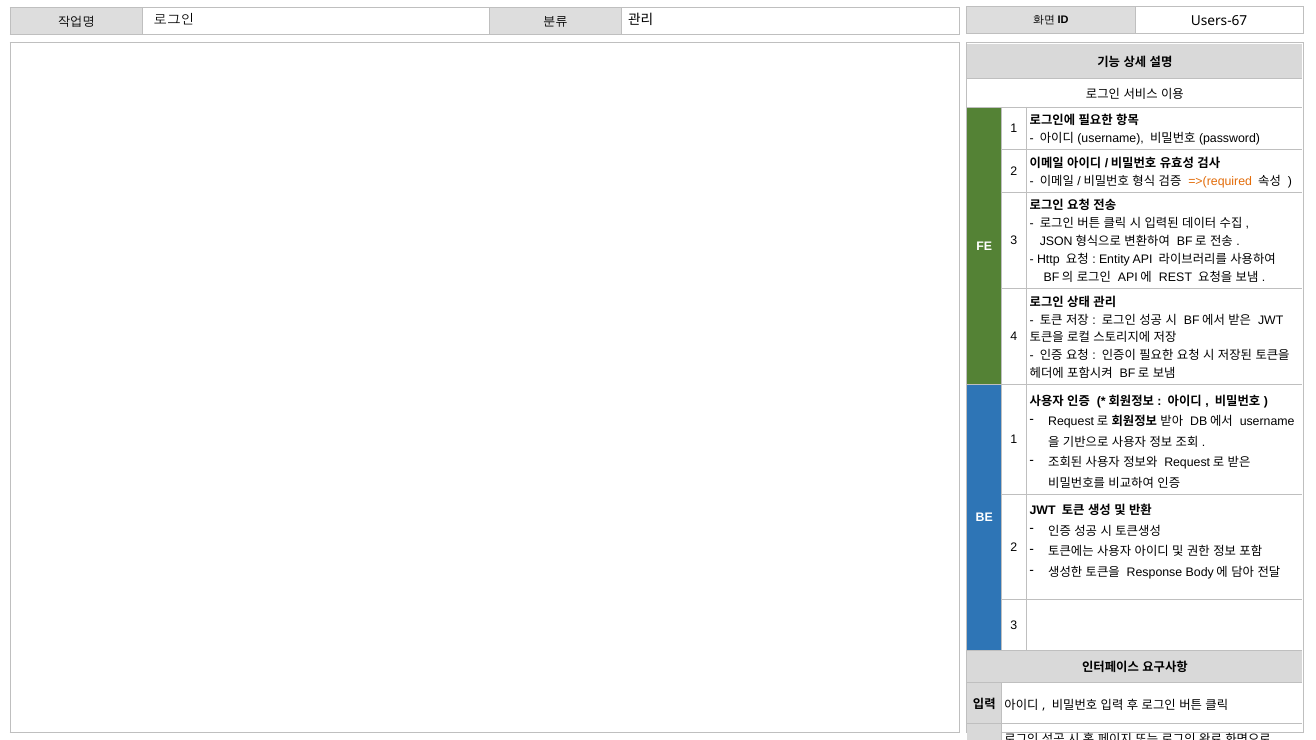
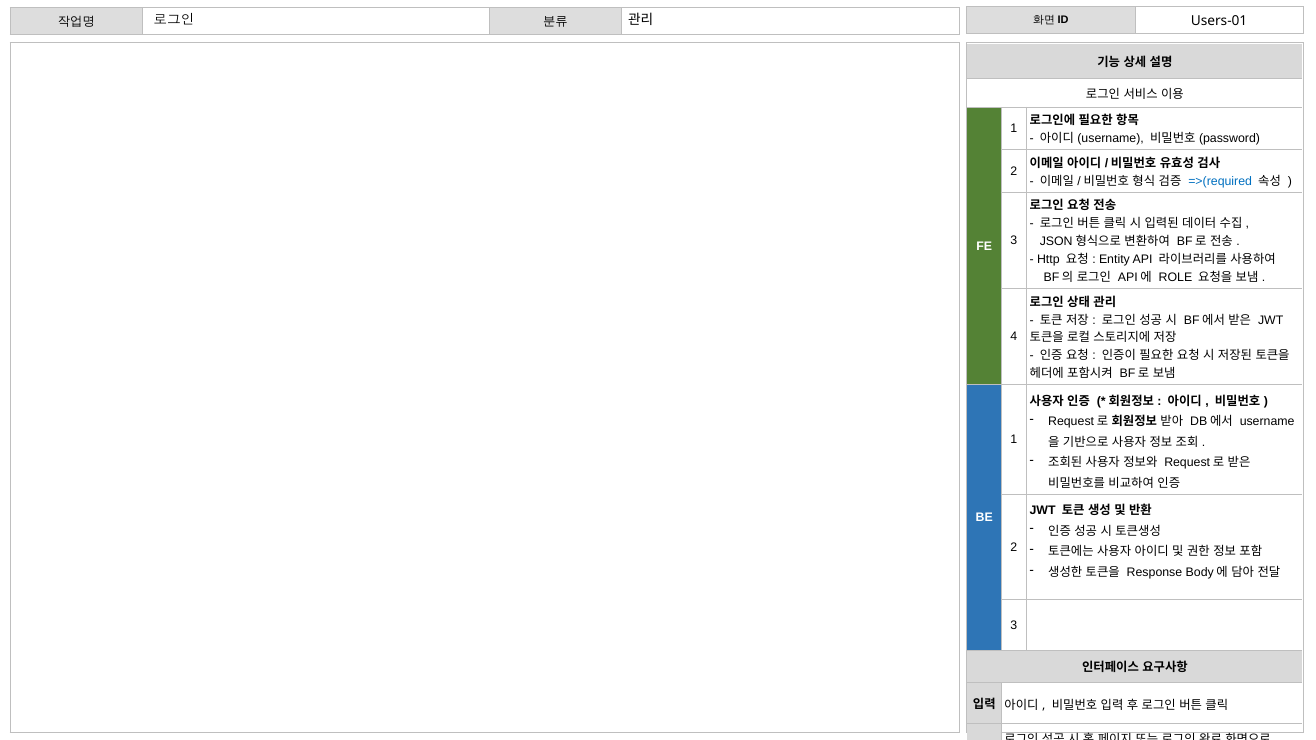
Users-67: Users-67 -> Users-01
=>(required colour: orange -> blue
REST: REST -> ROLE
